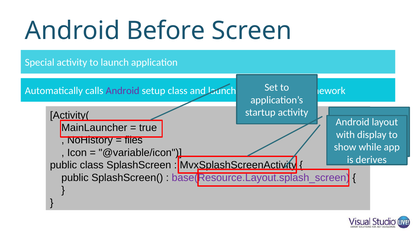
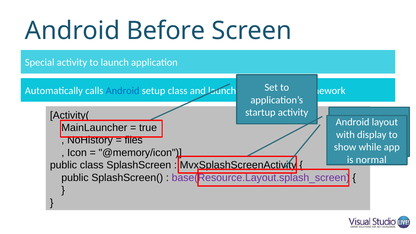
Android at (123, 91) colour: purple -> blue
@variable/icon: @variable/icon -> @memory/icon
derives: derives -> normal
